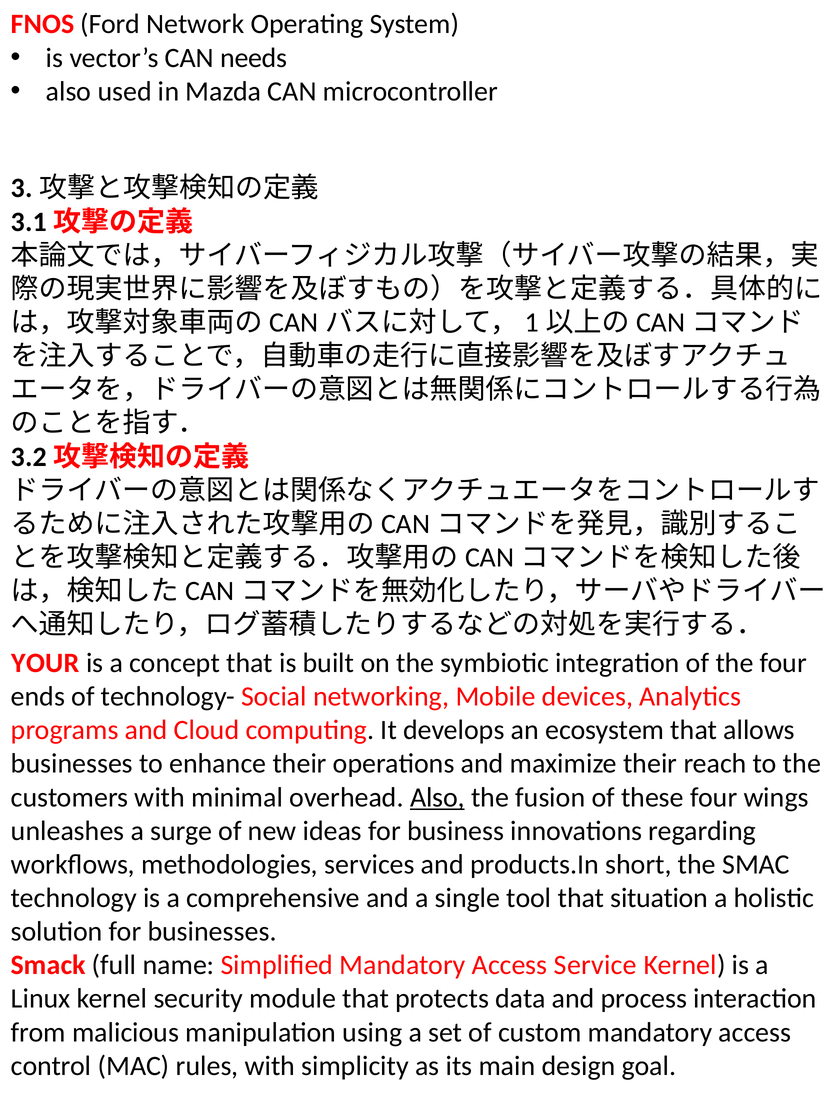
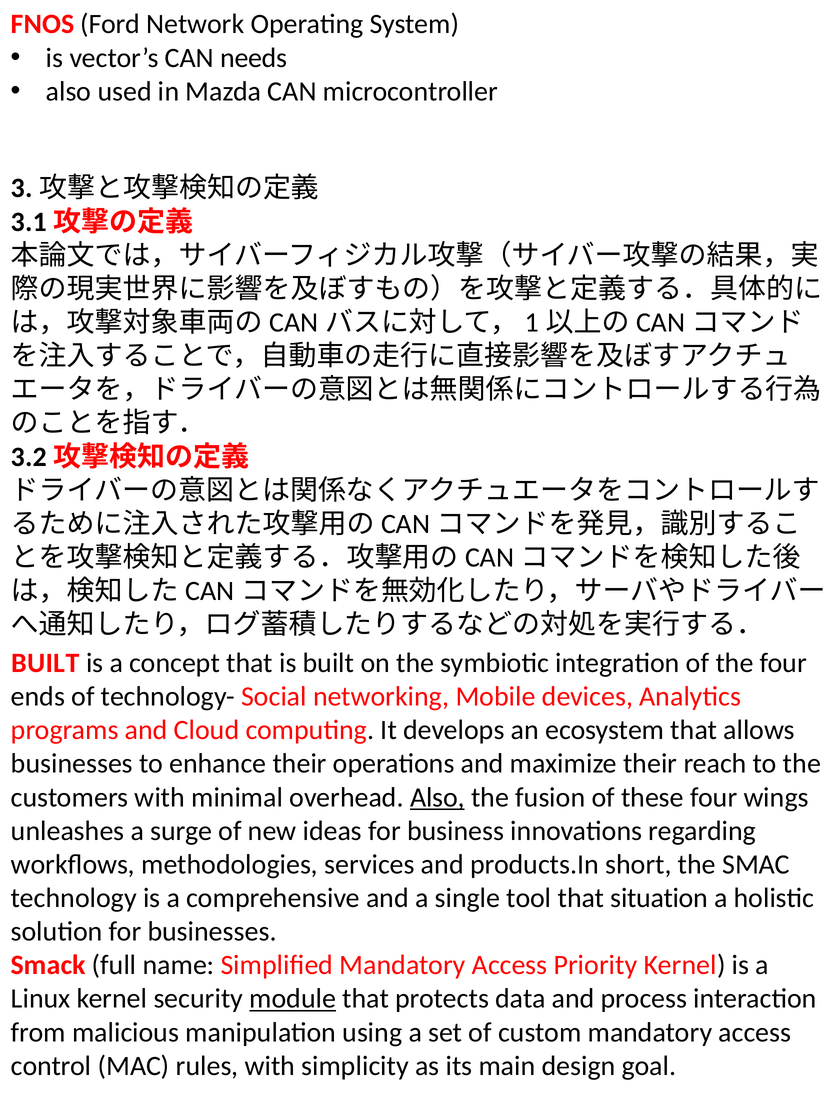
YOUR at (45, 663): YOUR -> BUILT
Service: Service -> Priority
module underline: none -> present
